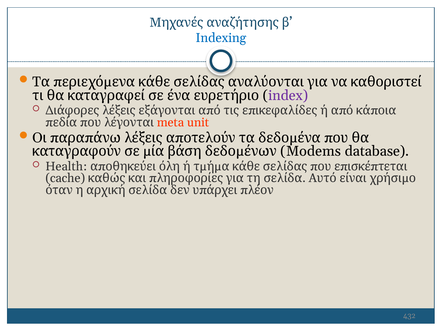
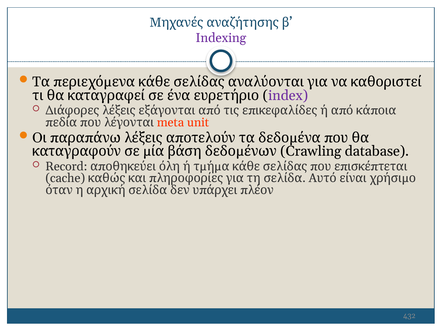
Indexing colour: blue -> purple
Modems: Modems -> Crawling
Health: Health -> Record
